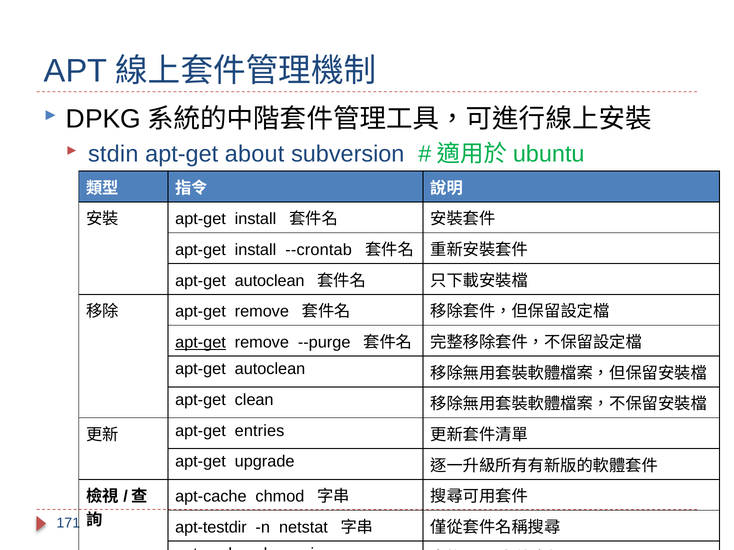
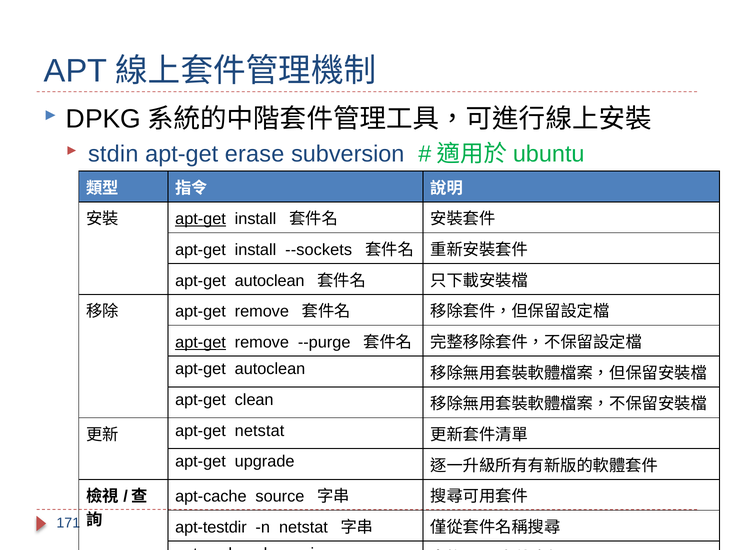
about: about -> erase
apt-get at (201, 219) underline: none -> present
--crontab: --crontab -> --sockets
apt-get entries: entries -> netstat
chmod: chmod -> source
